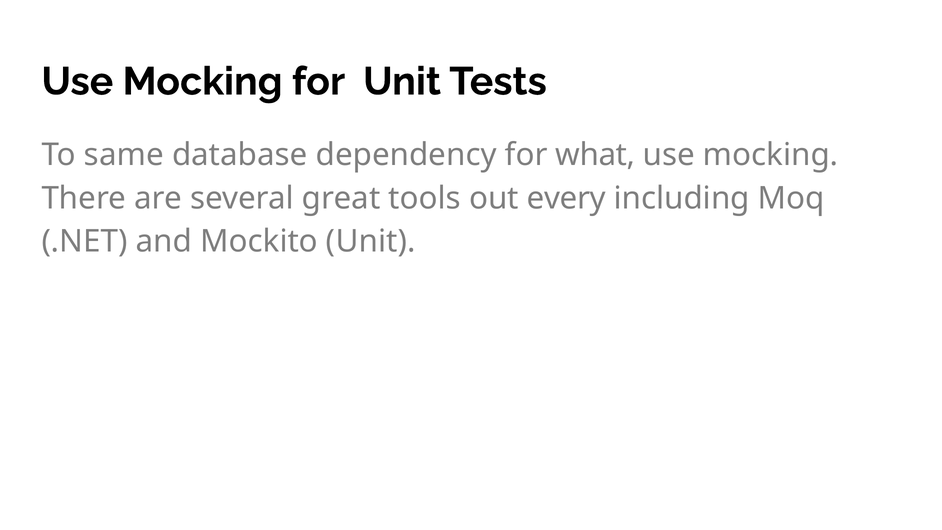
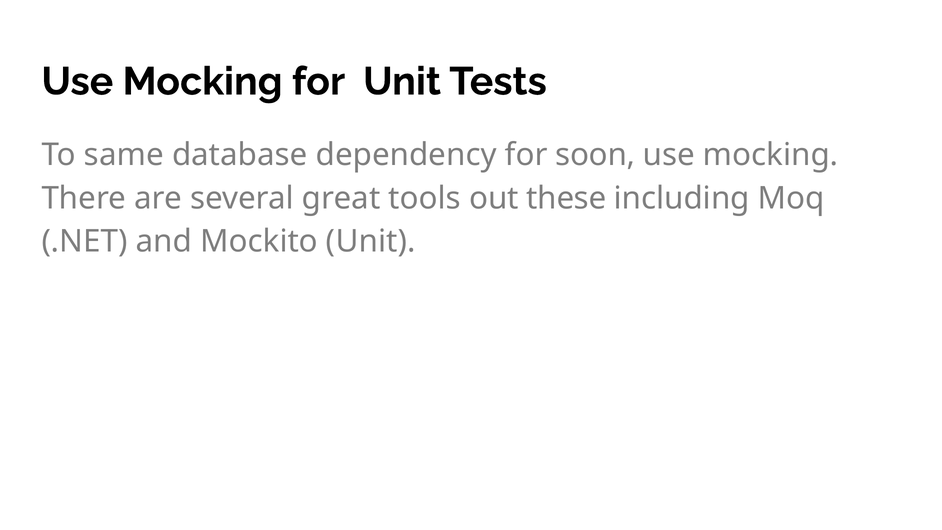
what: what -> soon
every: every -> these
